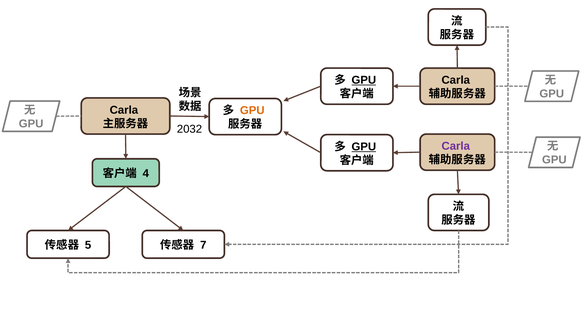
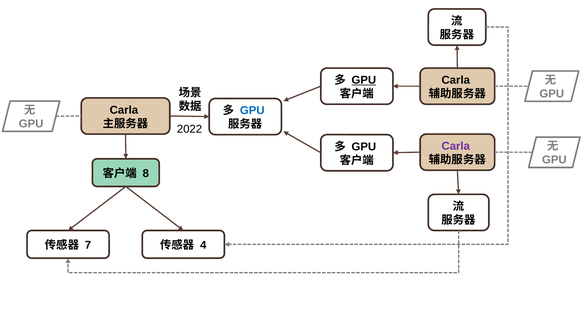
GPU at (252, 111) colour: orange -> blue
2032: 2032 -> 2022
GPU at (364, 147) underline: present -> none
4: 4 -> 8
5: 5 -> 7
7: 7 -> 4
